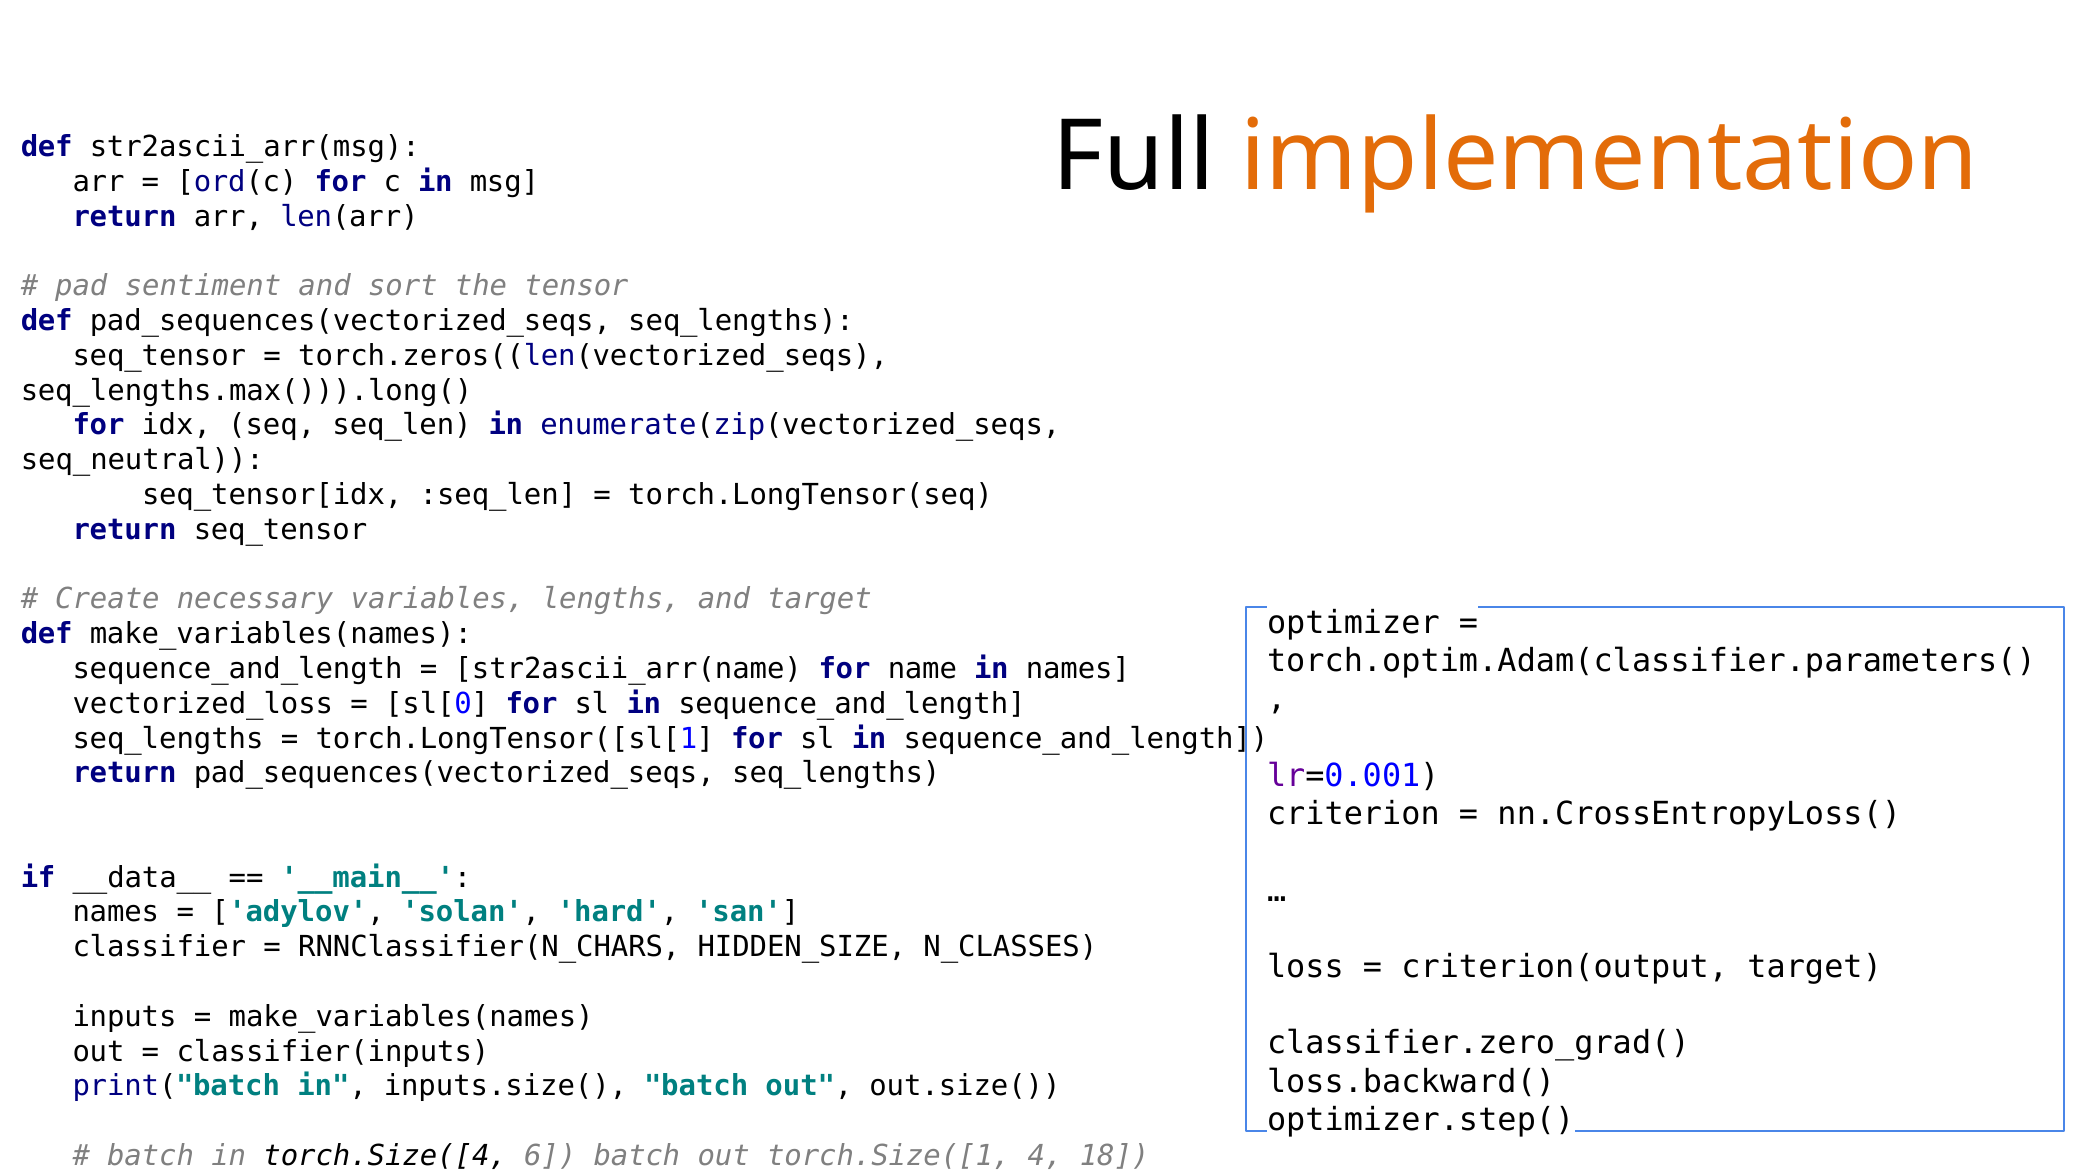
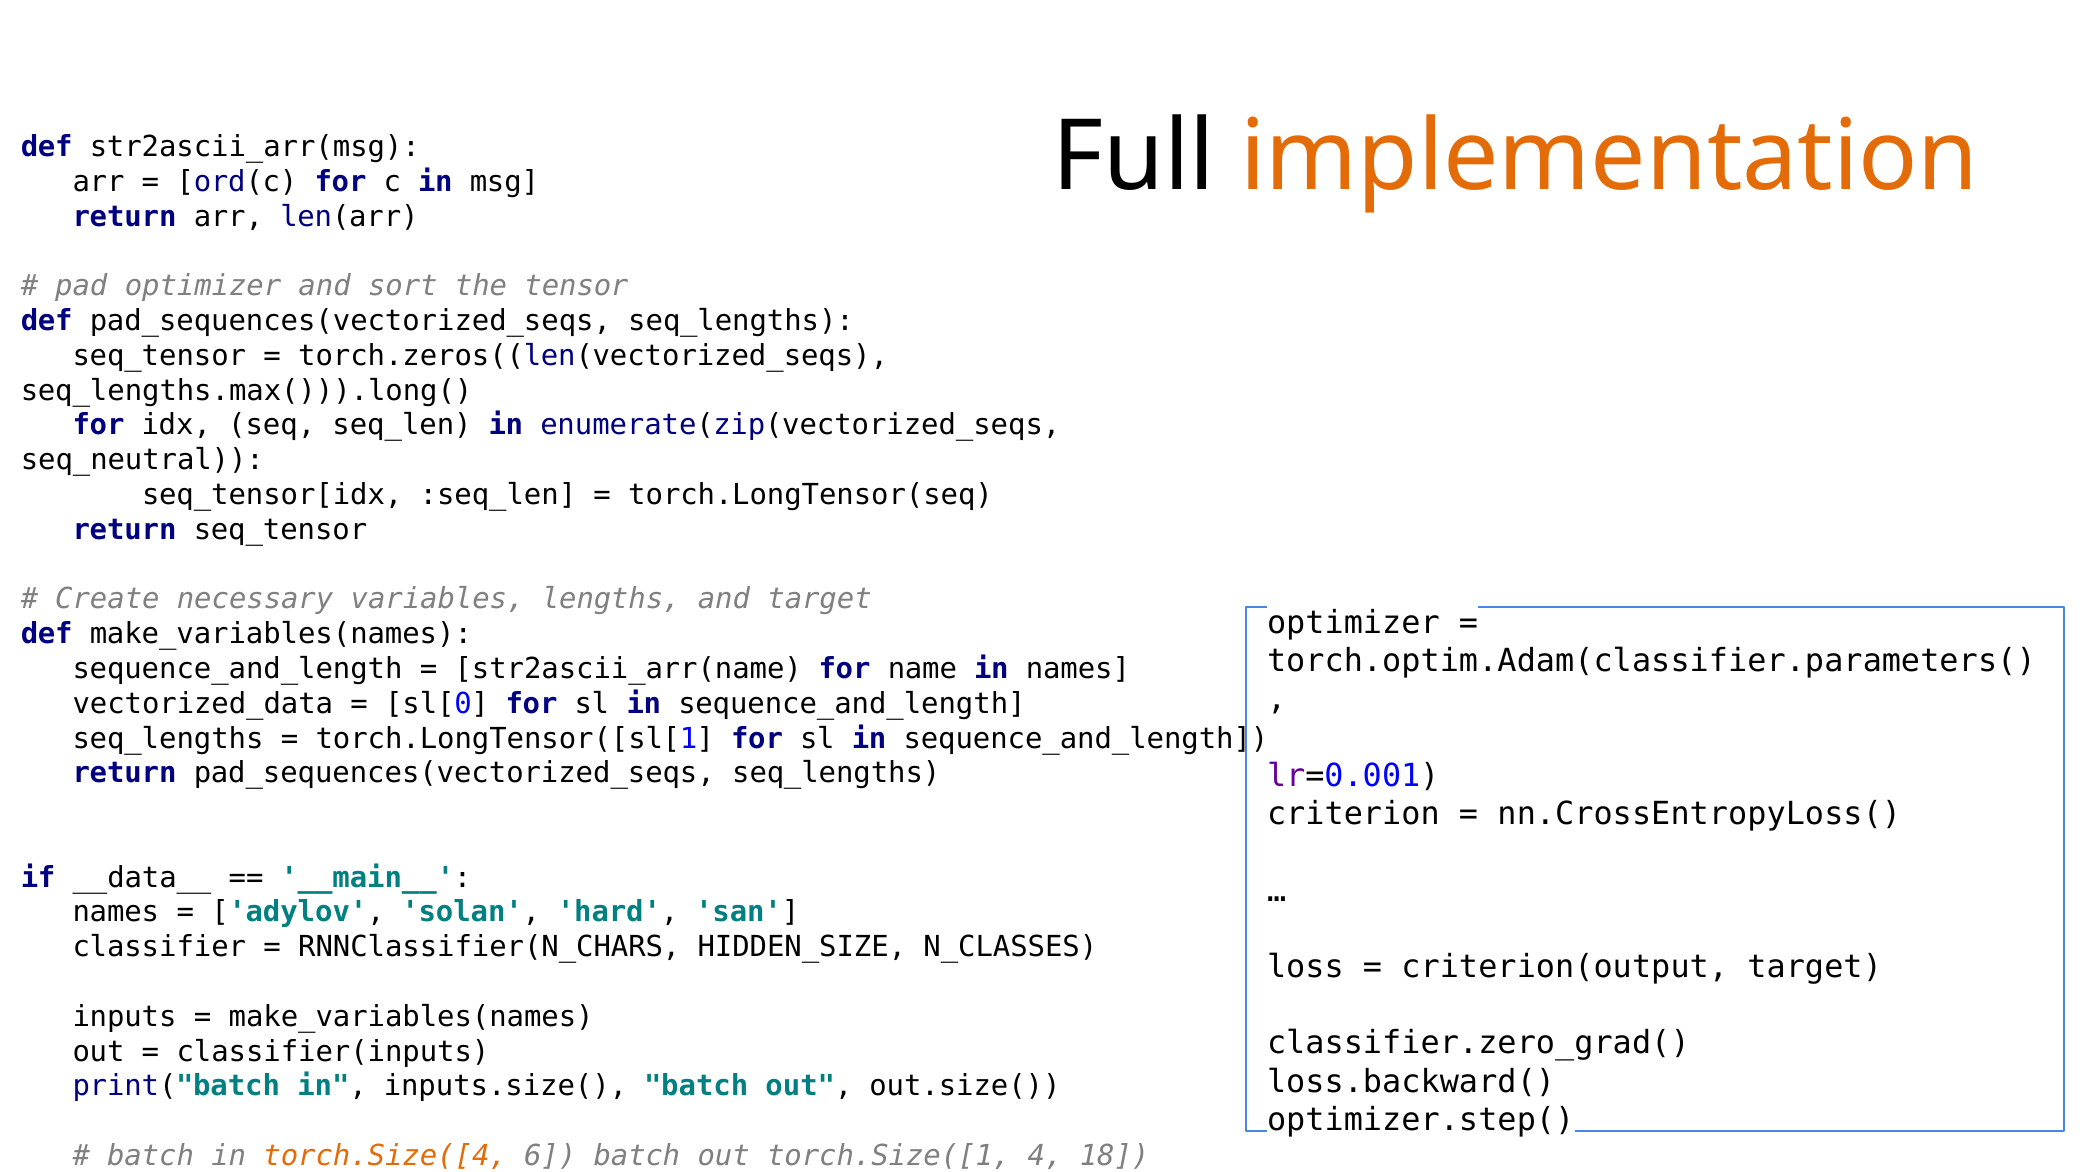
pad sentiment: sentiment -> optimizer
vectorized_loss: vectorized_loss -> vectorized_data
torch.Size([4 colour: black -> orange
